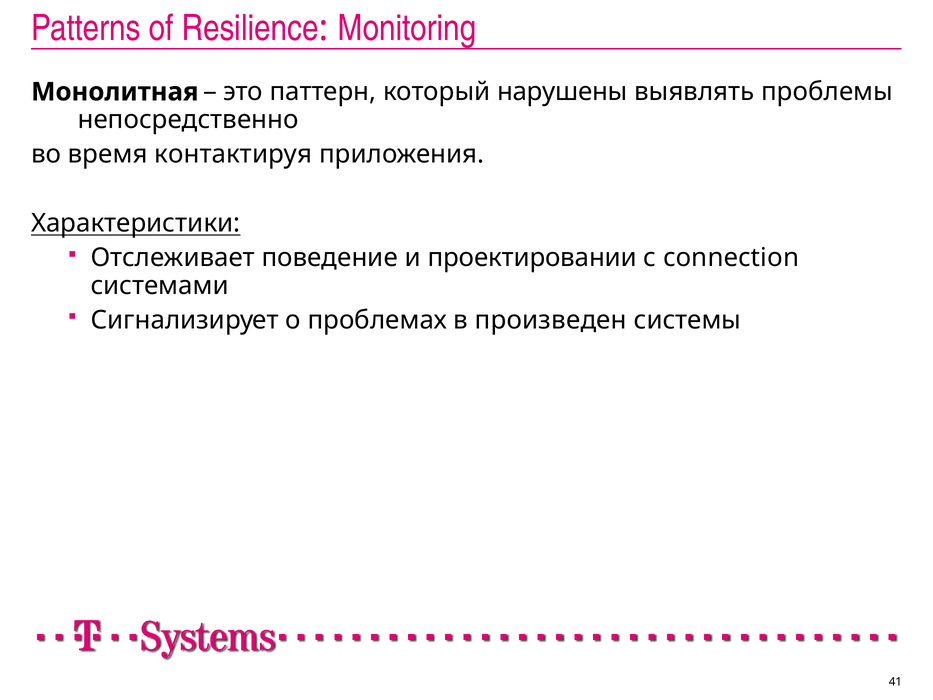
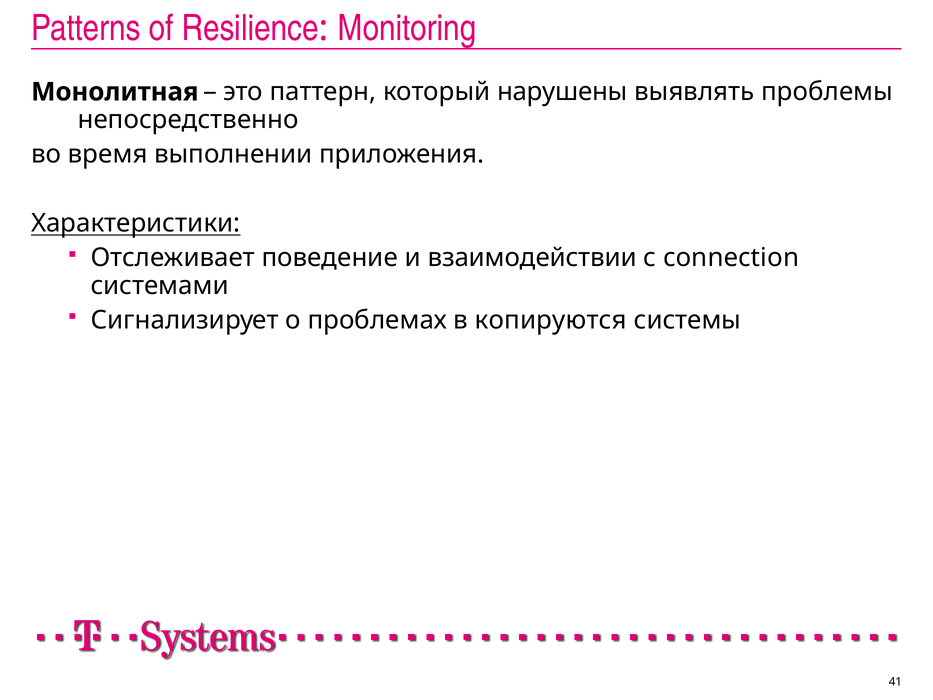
контактируя: контактируя -> выполнении
проектировании: проектировании -> взаимодействии
произведен: произведен -> копируются
